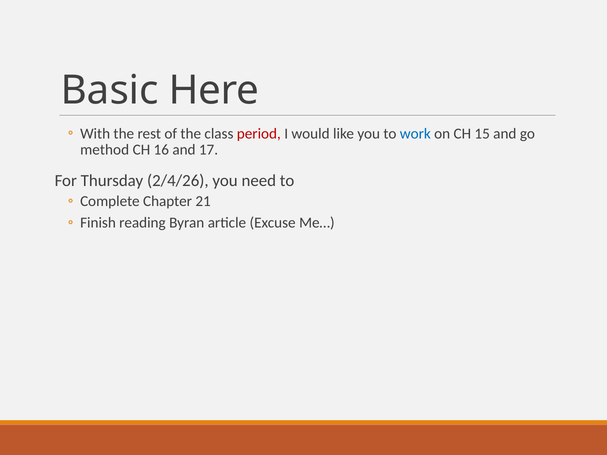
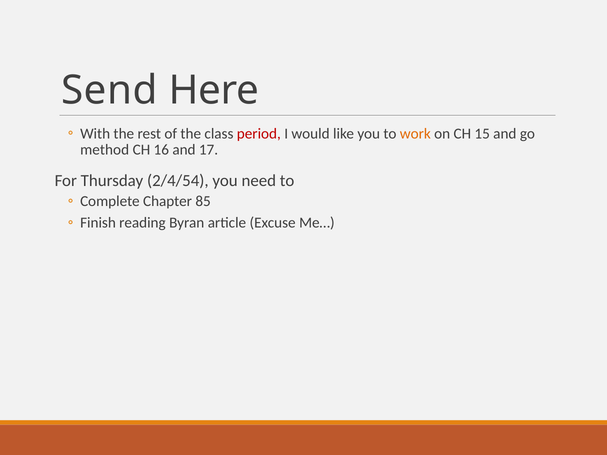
Basic: Basic -> Send
work colour: blue -> orange
2/4/26: 2/4/26 -> 2/4/54
21: 21 -> 85
